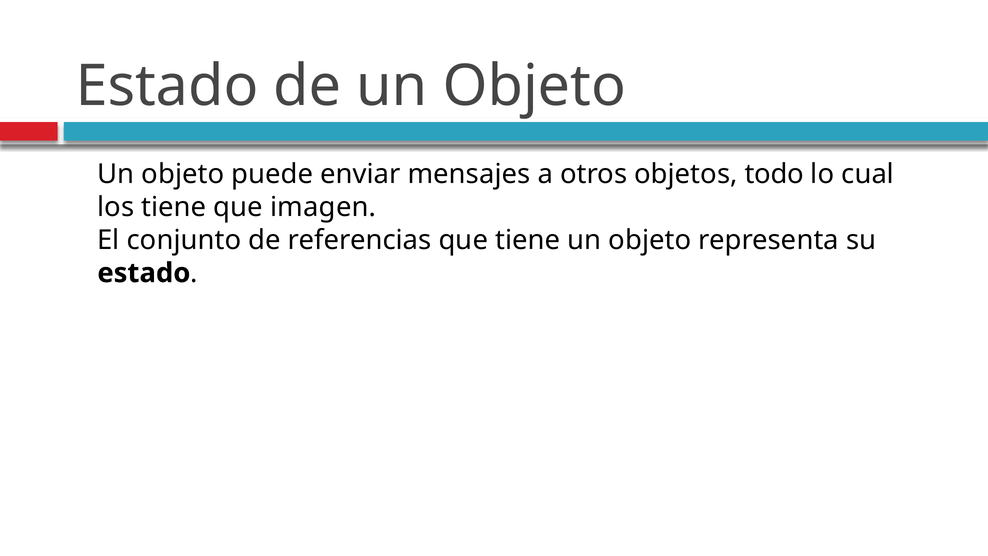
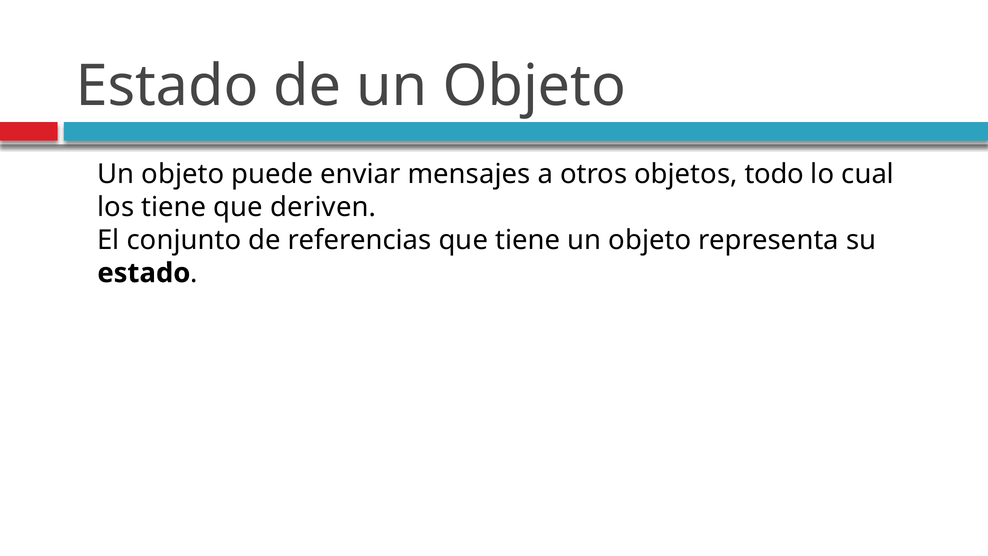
imagen: imagen -> deriven
